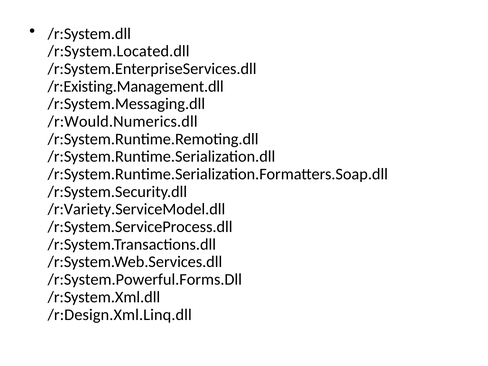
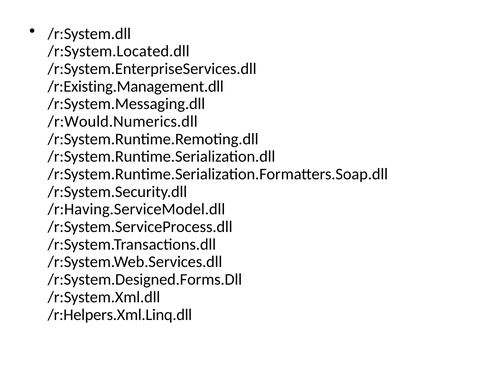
/r:Variety.ServiceModel.dll: /r:Variety.ServiceModel.dll -> /r:Having.ServiceModel.dll
/r:System.Powerful.Forms.Dll: /r:System.Powerful.Forms.Dll -> /r:System.Designed.Forms.Dll
/r:Design.Xml.Linq.dll: /r:Design.Xml.Linq.dll -> /r:Helpers.Xml.Linq.dll
